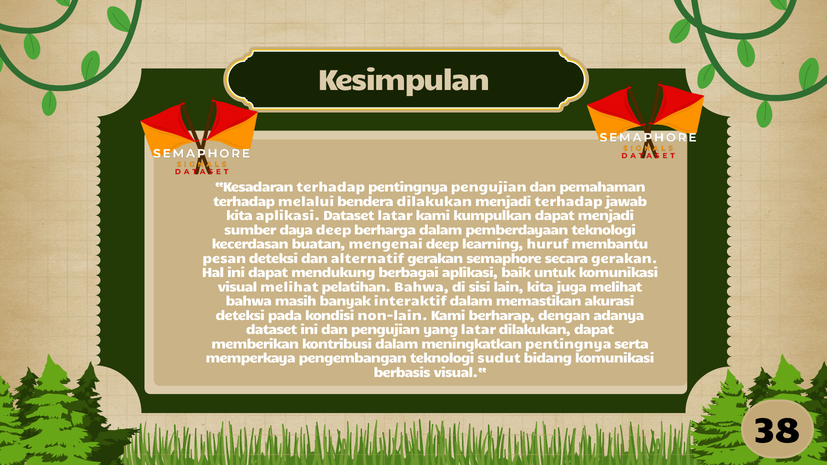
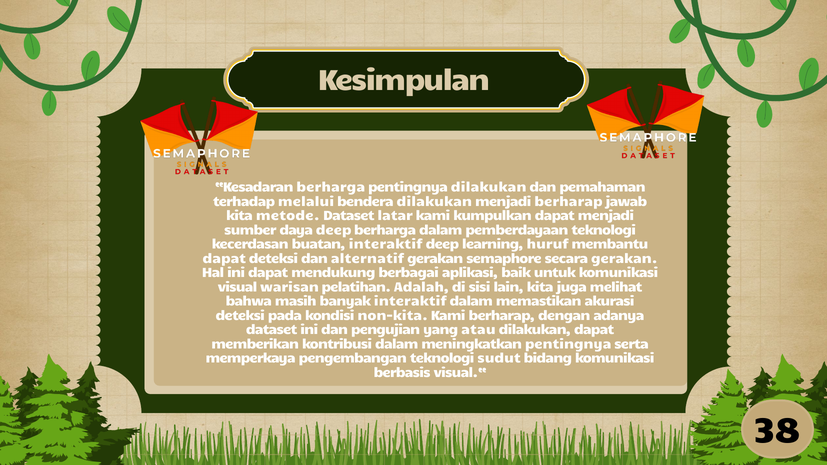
terhadap at (331, 188): terhadap -> berharga
pentingnya pengujian: pengujian -> dilakukan
menjadi terhadap: terhadap -> berharap
kita aplikasi: aplikasi -> metode
buatan mengenai: mengenai -> interaktif
pesan at (224, 259): pesan -> dapat
visual melihat: melihat -> warisan
pelatihan Bahwa: Bahwa -> Adalah
non-lain: non-lain -> non-kita
yang latar: latar -> atau
